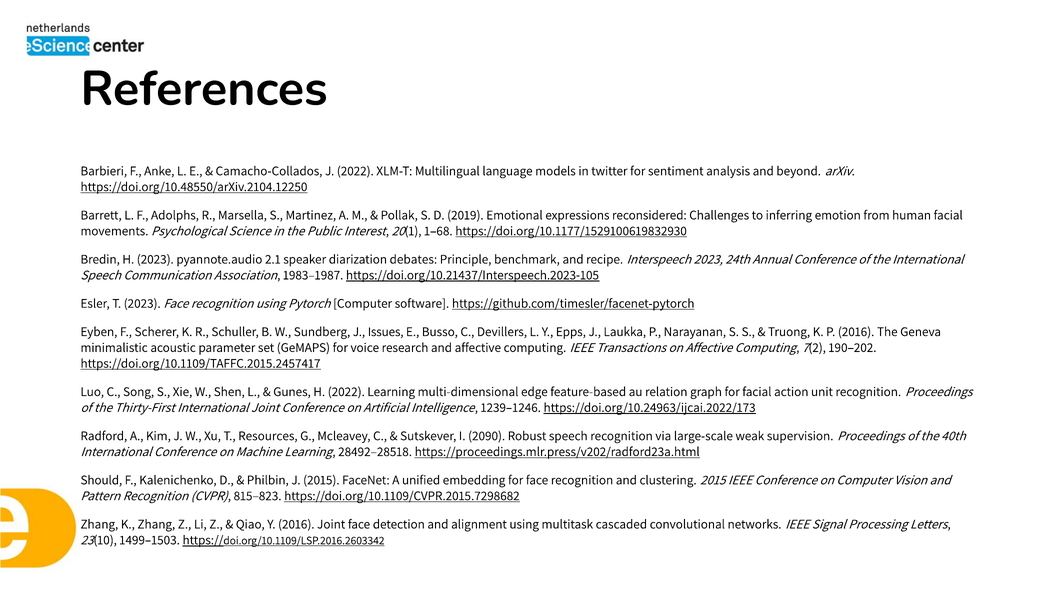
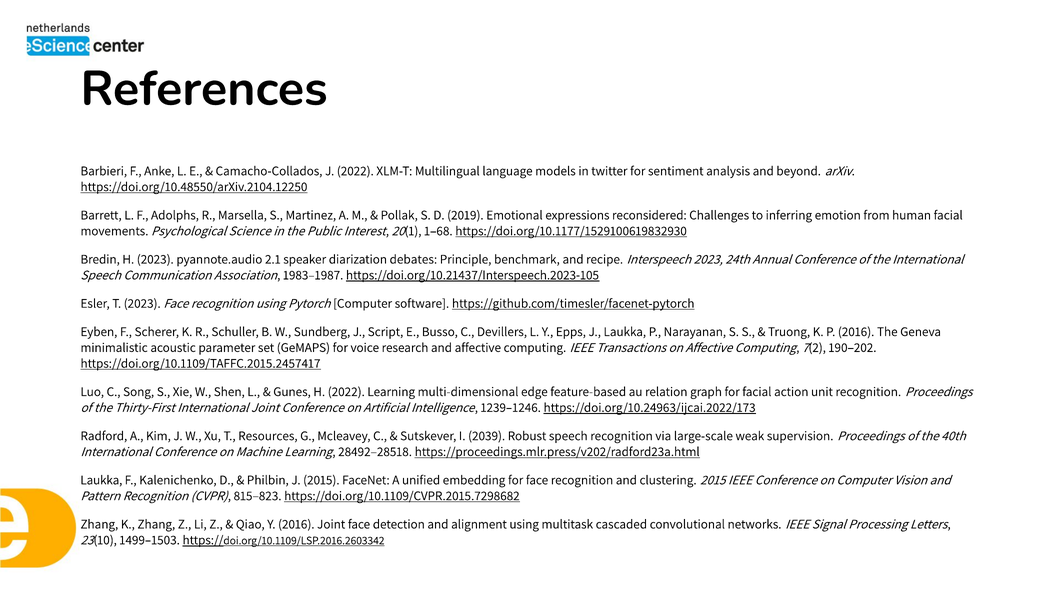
Issues: Issues -> Script
2090: 2090 -> 2039
Should at (101, 480): Should -> Laukka
